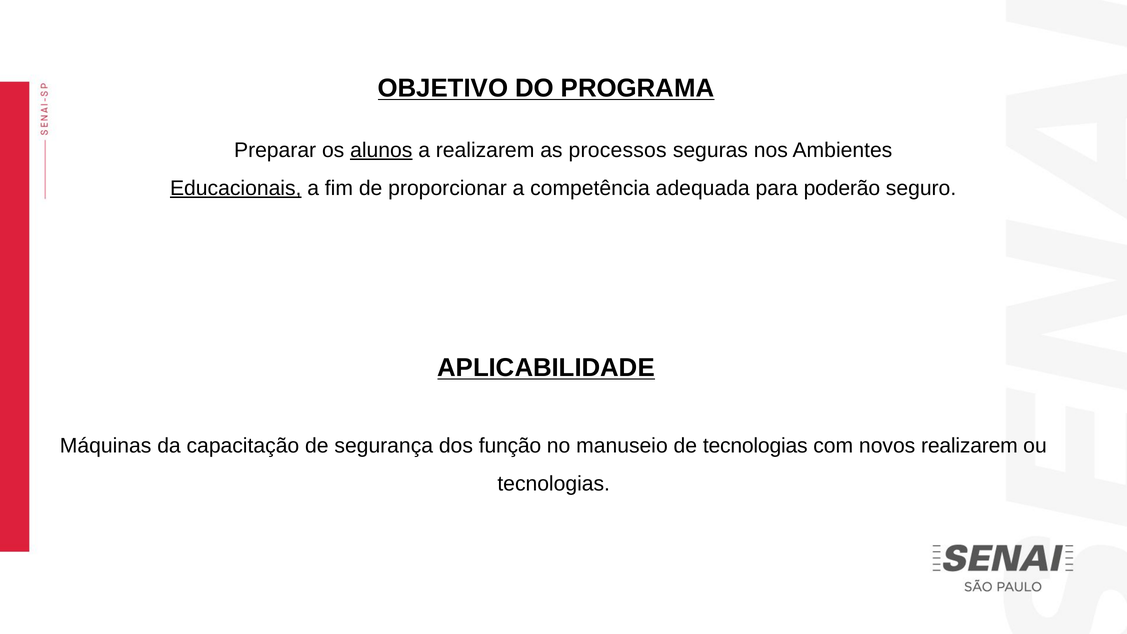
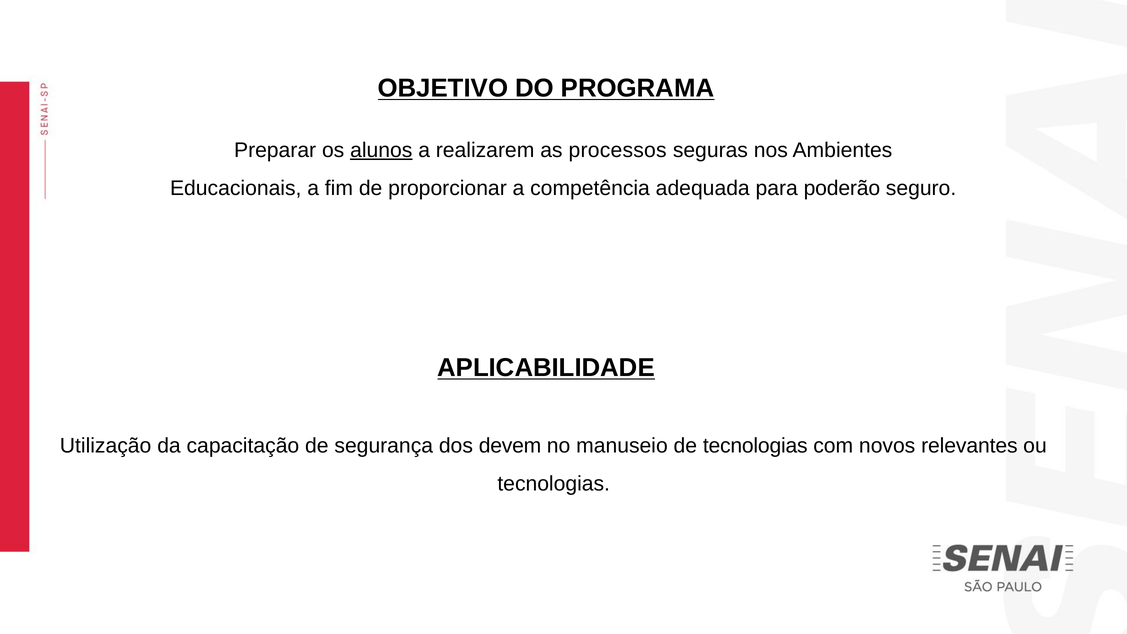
Educacionais underline: present -> none
Máquinas: Máquinas -> Utilização
função: função -> devem
novos realizarem: realizarem -> relevantes
